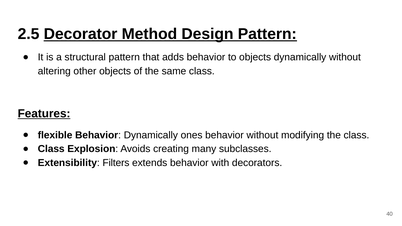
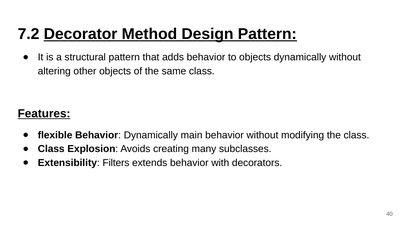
2.5: 2.5 -> 7.2
ones: ones -> main
